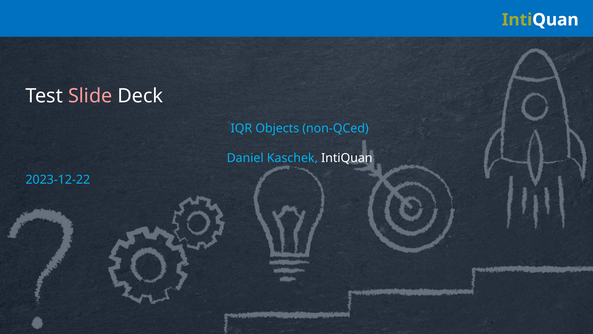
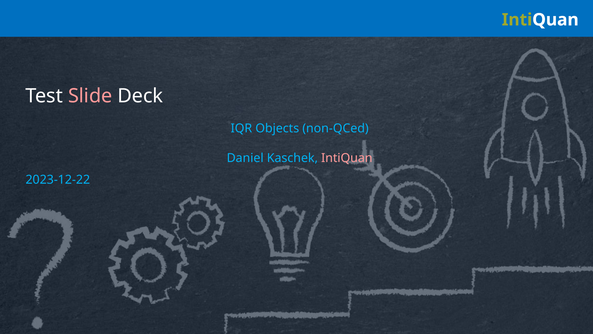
IntiQuan at (347, 158) colour: white -> pink
